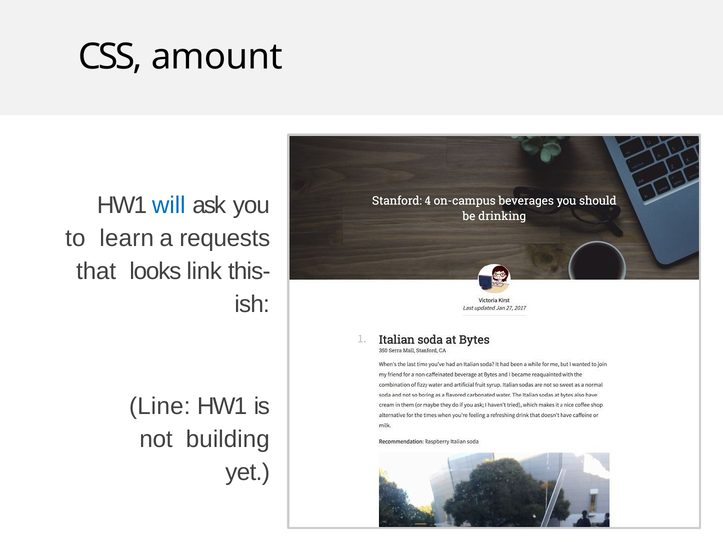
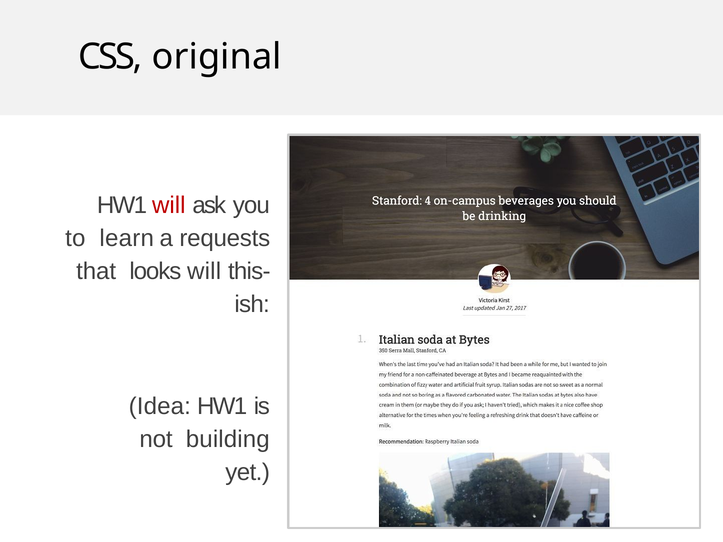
amount: amount -> original
will at (169, 205) colour: blue -> red
looks link: link -> will
Line: Line -> Idea
